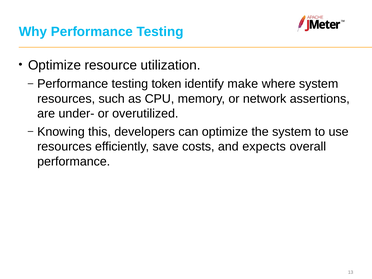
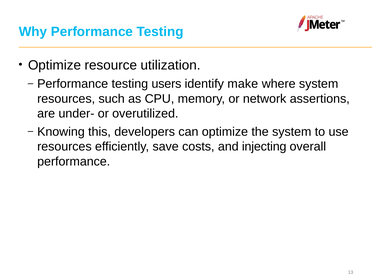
token: token -> users
expects: expects -> injecting
